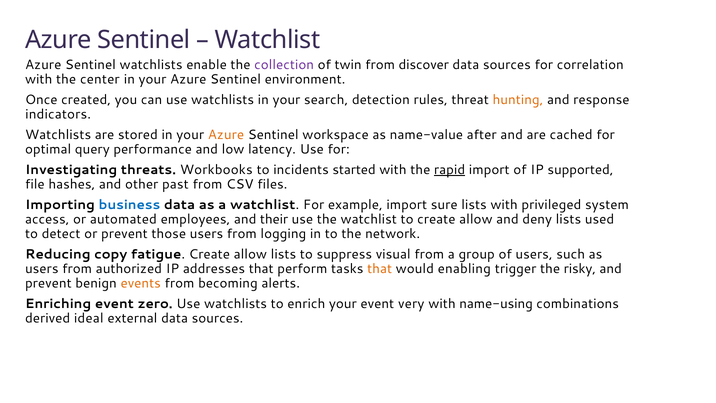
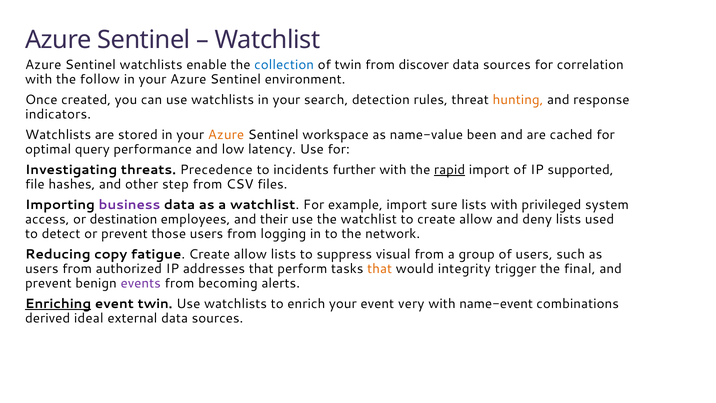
collection colour: purple -> blue
center: center -> follow
after: after -> been
Workbooks: Workbooks -> Precedence
started: started -> further
past: past -> step
business colour: blue -> purple
automated: automated -> destination
enabling: enabling -> integrity
risky: risky -> final
events colour: orange -> purple
Enriching underline: none -> present
event zero: zero -> twin
name-using: name-using -> name-event
